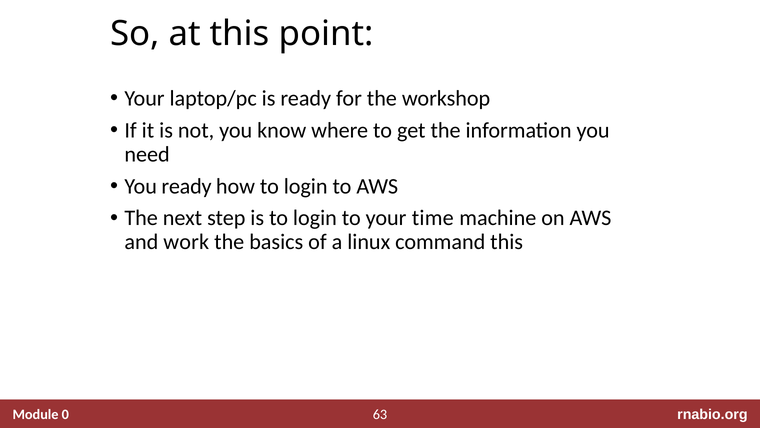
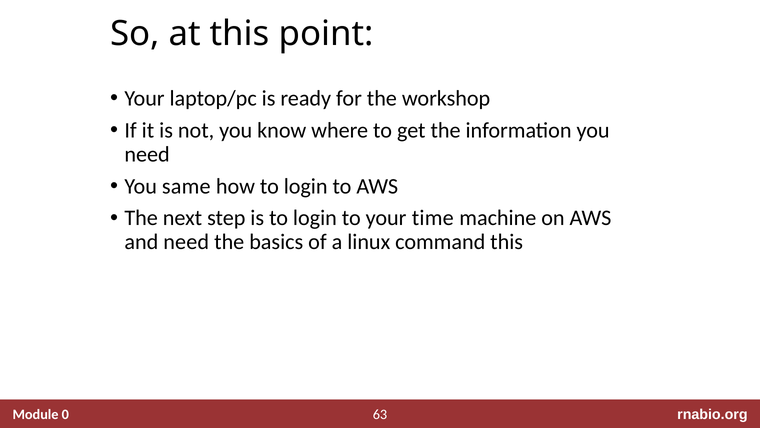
You ready: ready -> same
and work: work -> need
